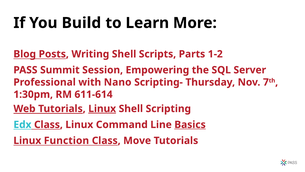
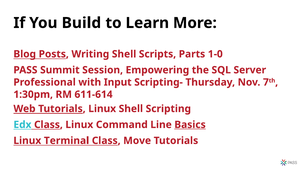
1-2: 1-2 -> 1-0
Nano: Nano -> Input
Linux at (102, 108) underline: present -> none
Function: Function -> Terminal
